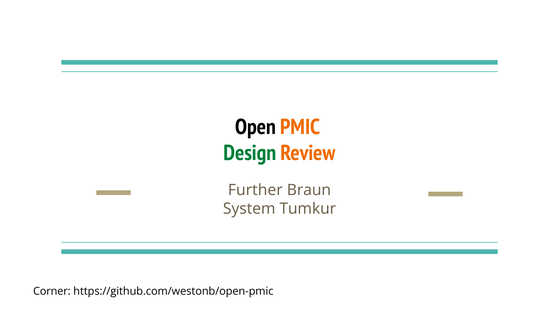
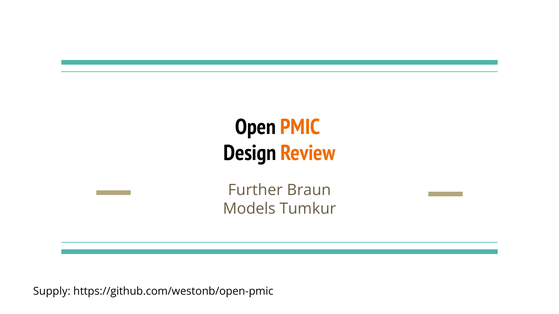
Design colour: green -> black
System: System -> Models
Corner: Corner -> Supply
